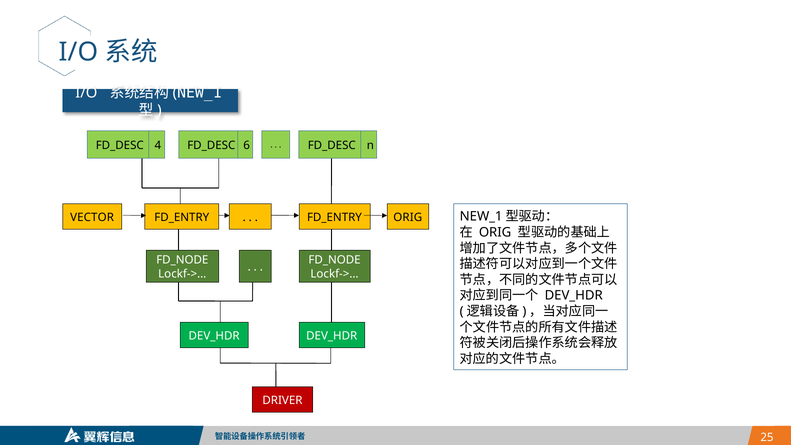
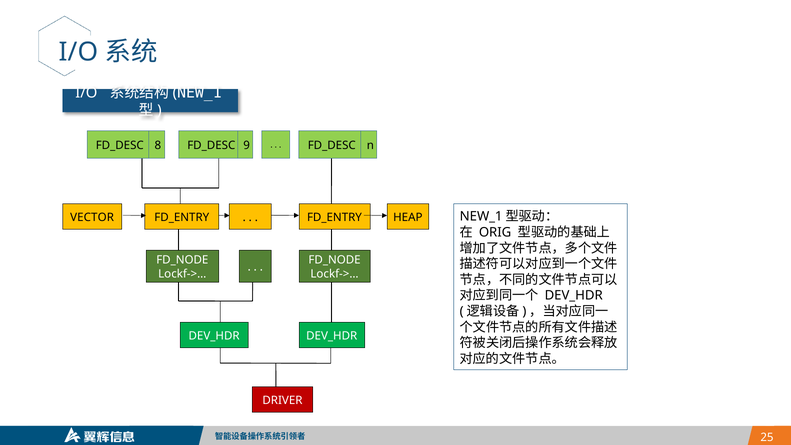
4: 4 -> 8
6: 6 -> 9
ORIG at (408, 217): ORIG -> HEAP
